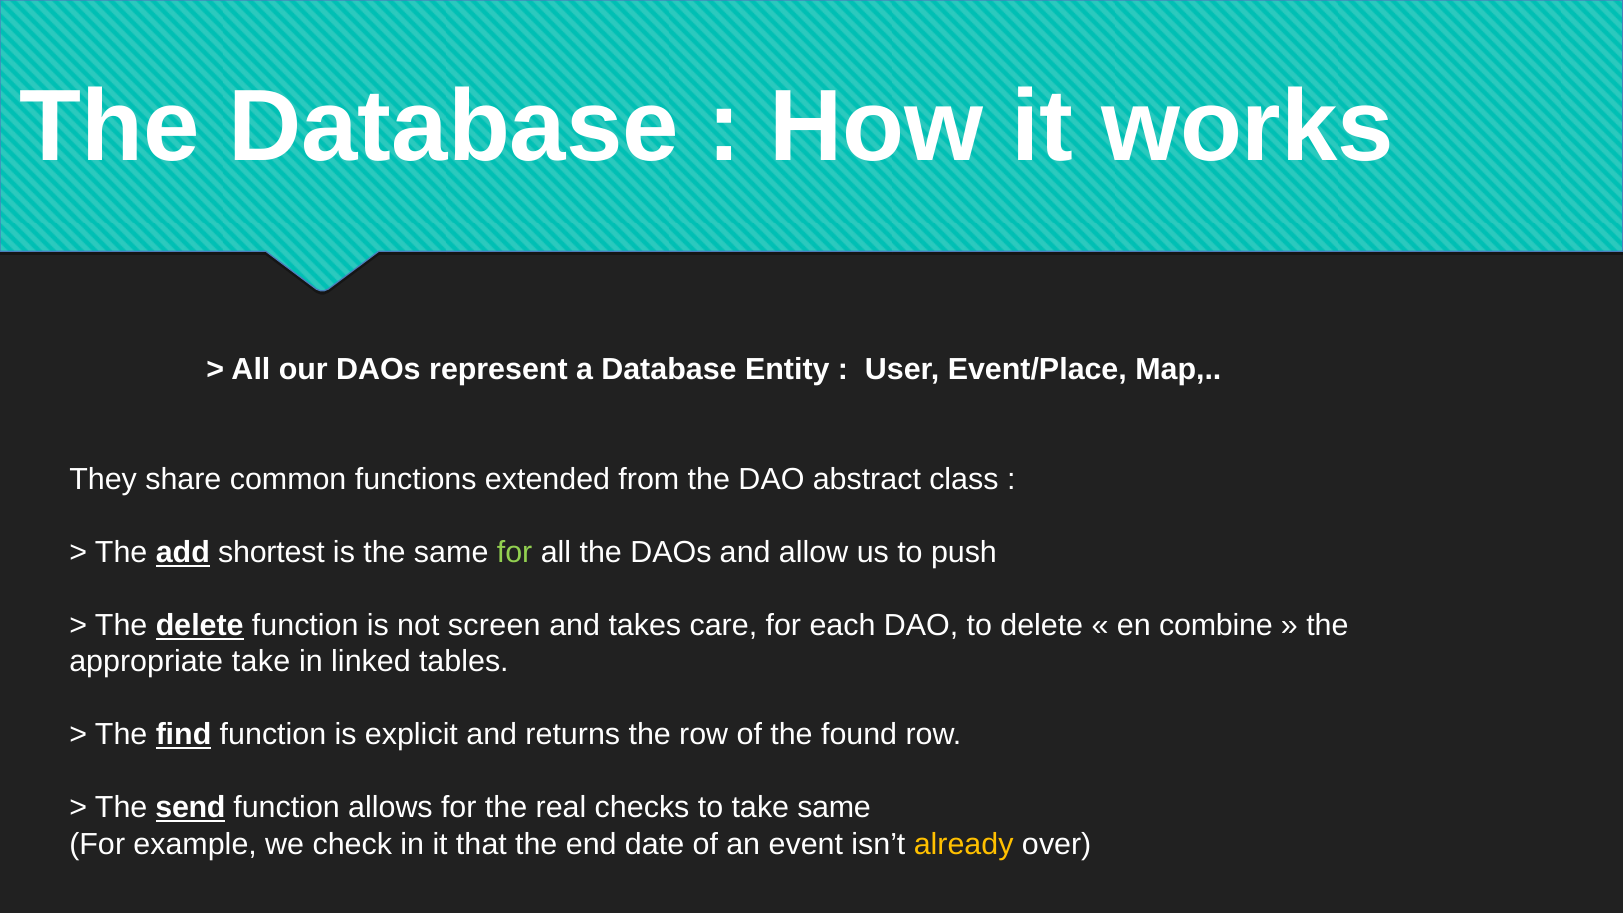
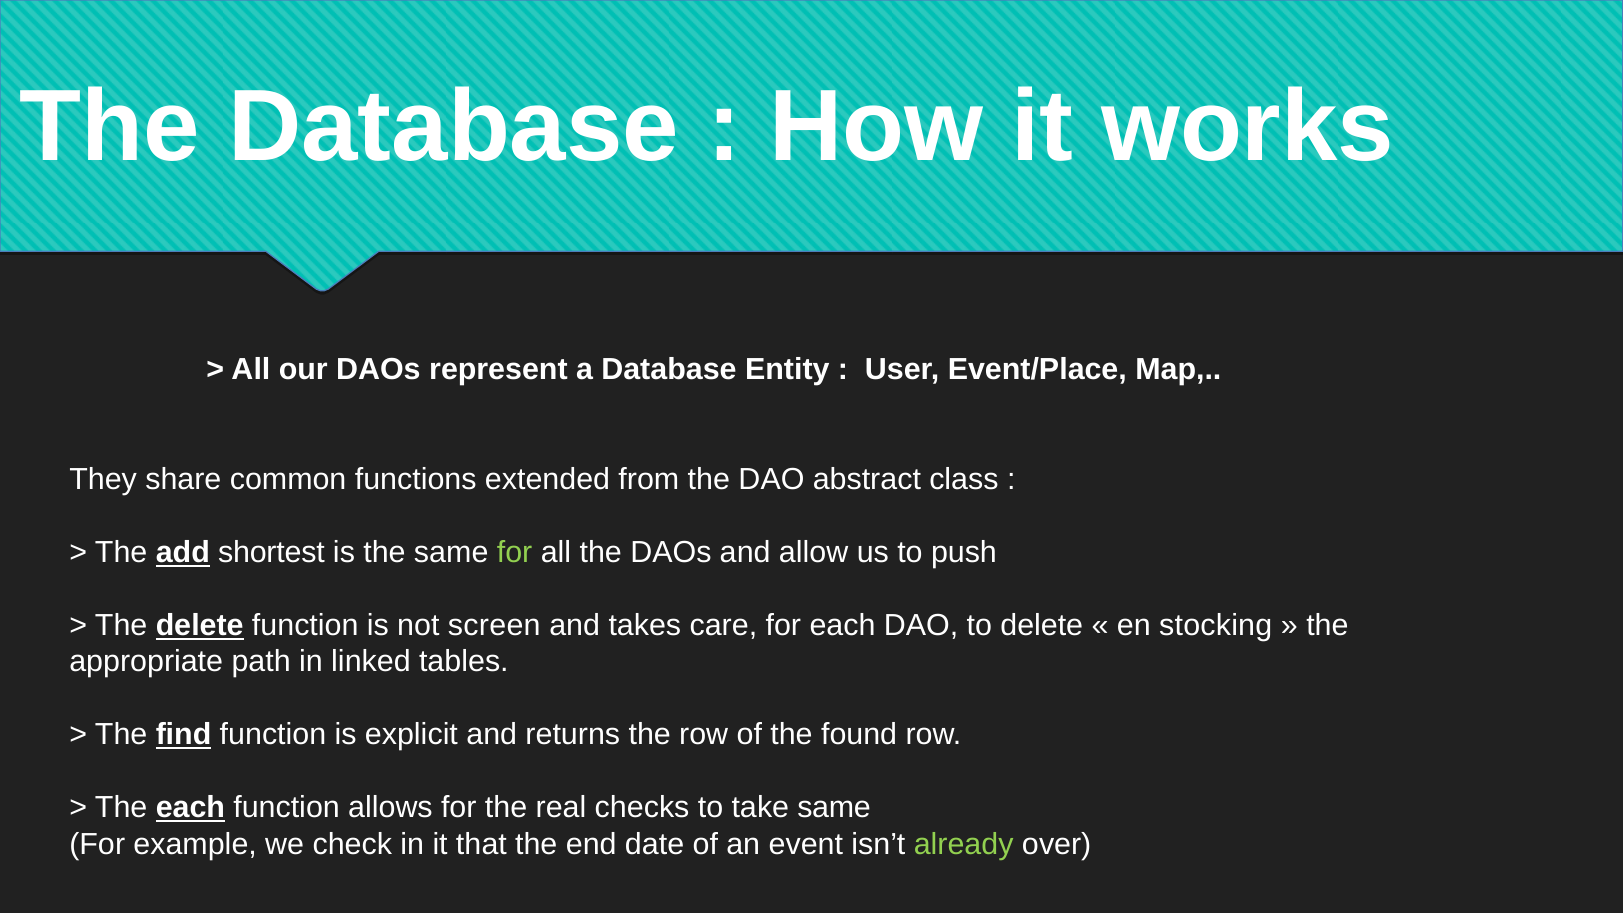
combine: combine -> stocking
appropriate take: take -> path
The send: send -> each
already colour: yellow -> light green
